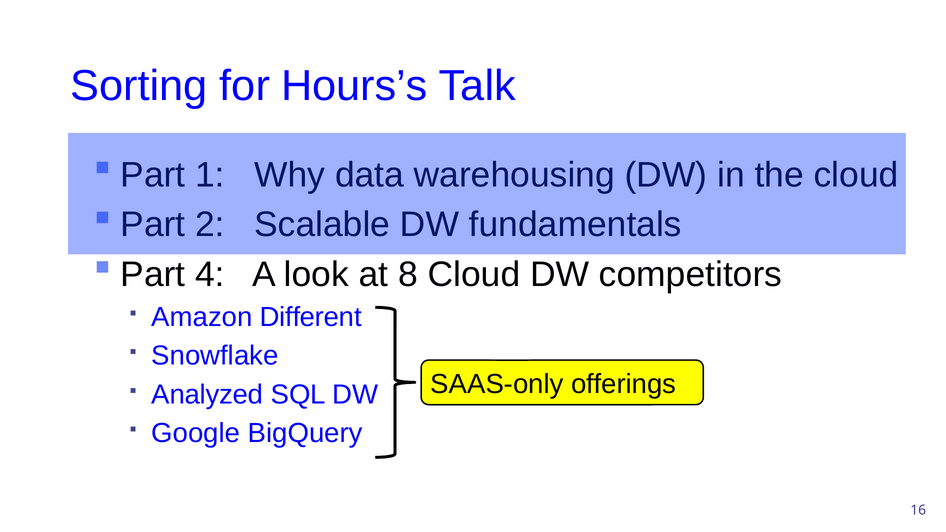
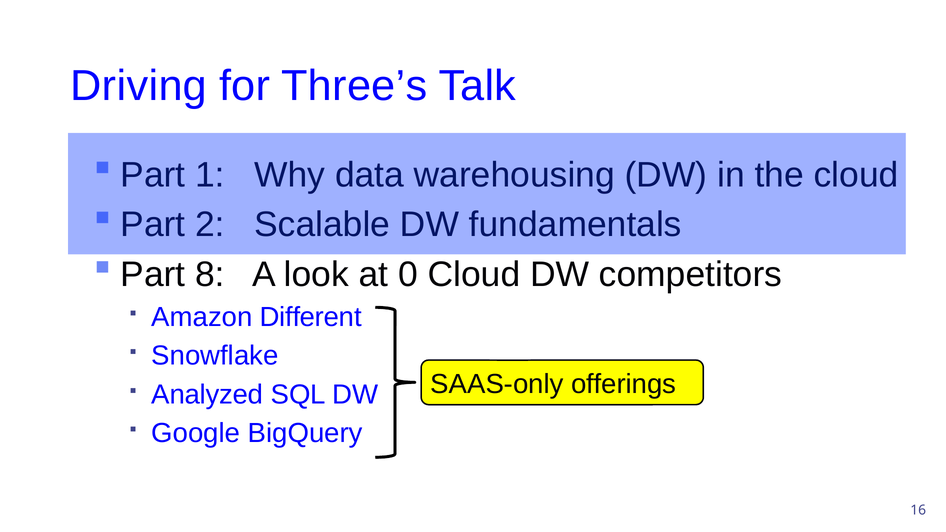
Sorting: Sorting -> Driving
Hours’s: Hours’s -> Three’s
4: 4 -> 8
8: 8 -> 0
